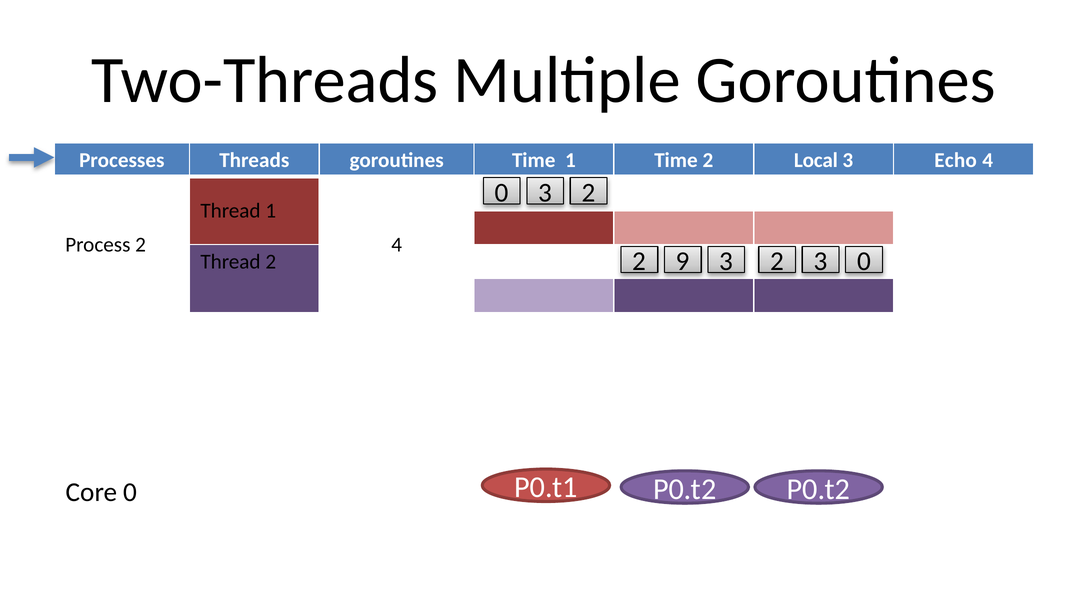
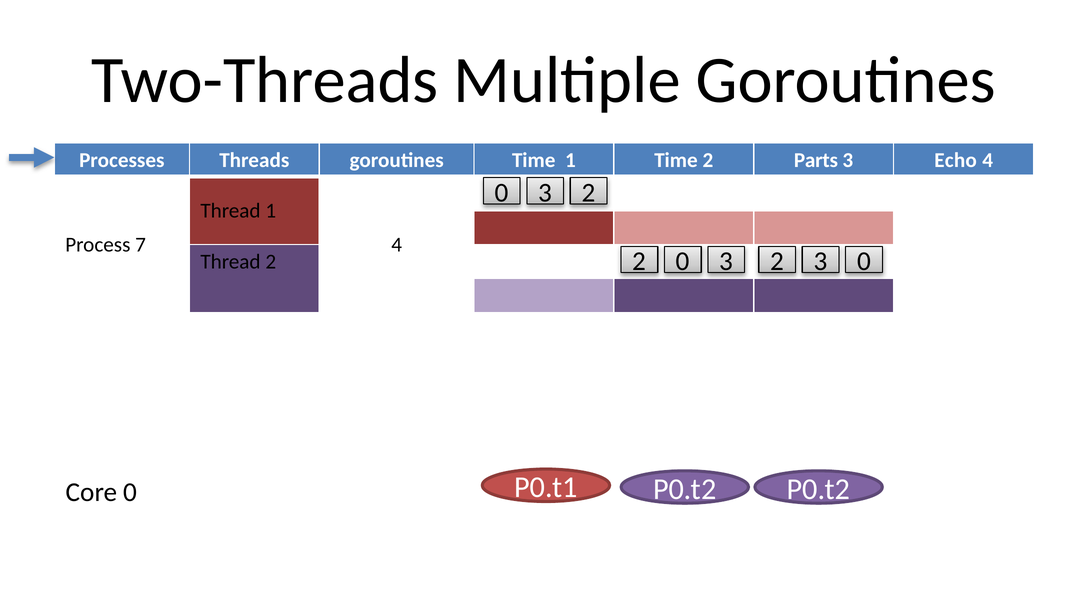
Local: Local -> Parts
Process 2: 2 -> 7
2 9: 9 -> 0
